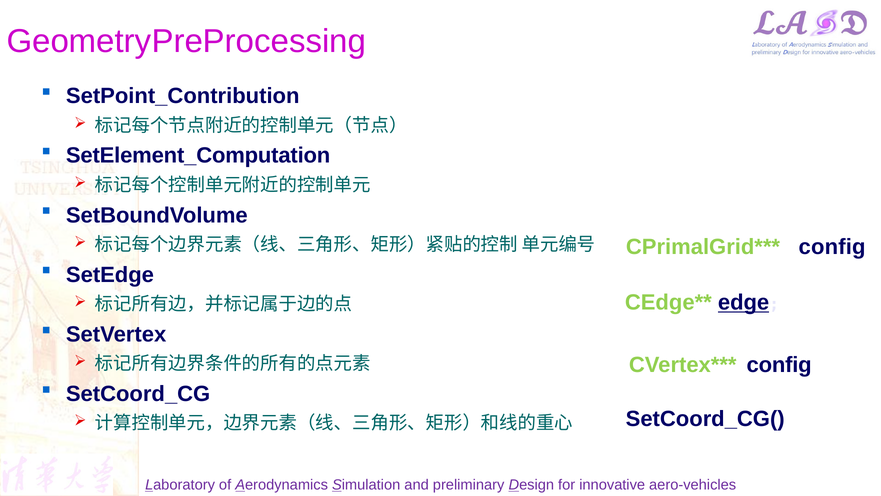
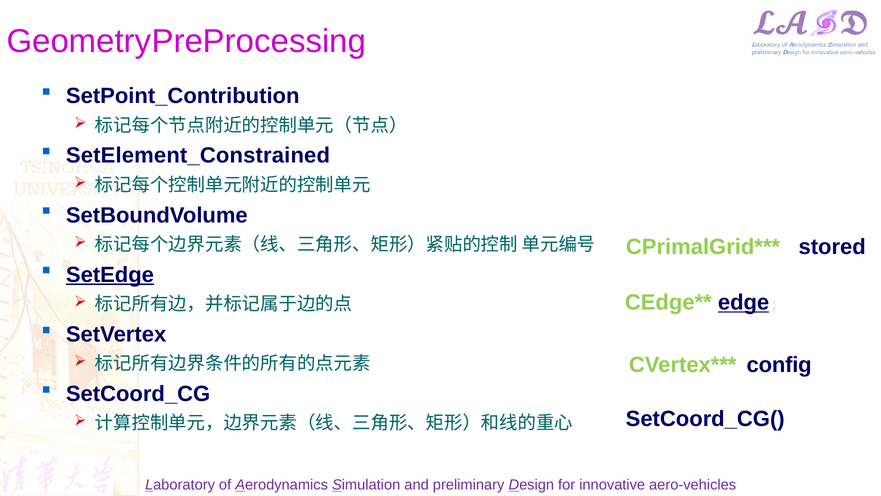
SetElement_Computation: SetElement_Computation -> SetElement_Constrained
config at (832, 247): config -> stored
SetEdge underline: none -> present
